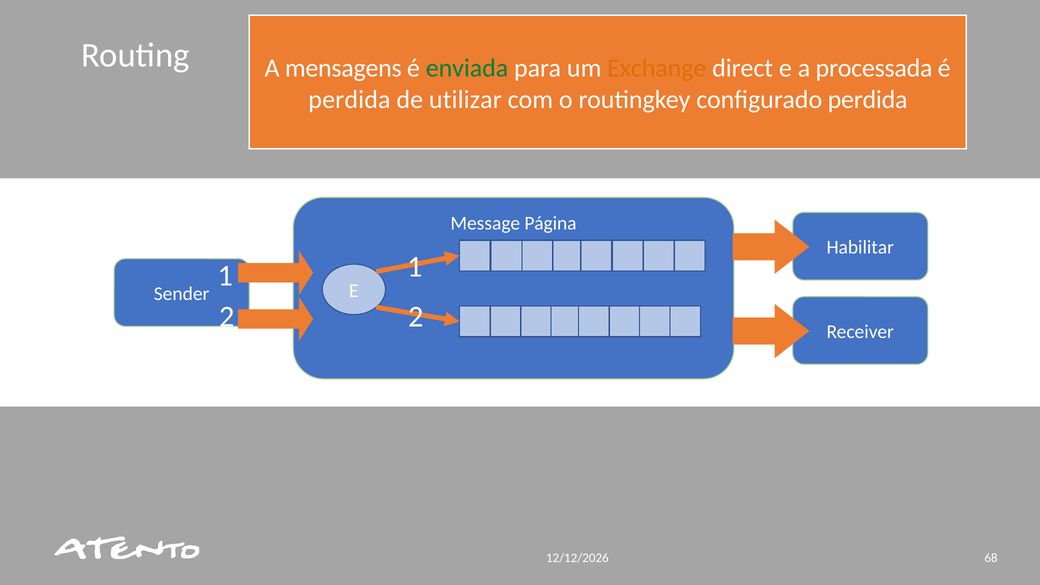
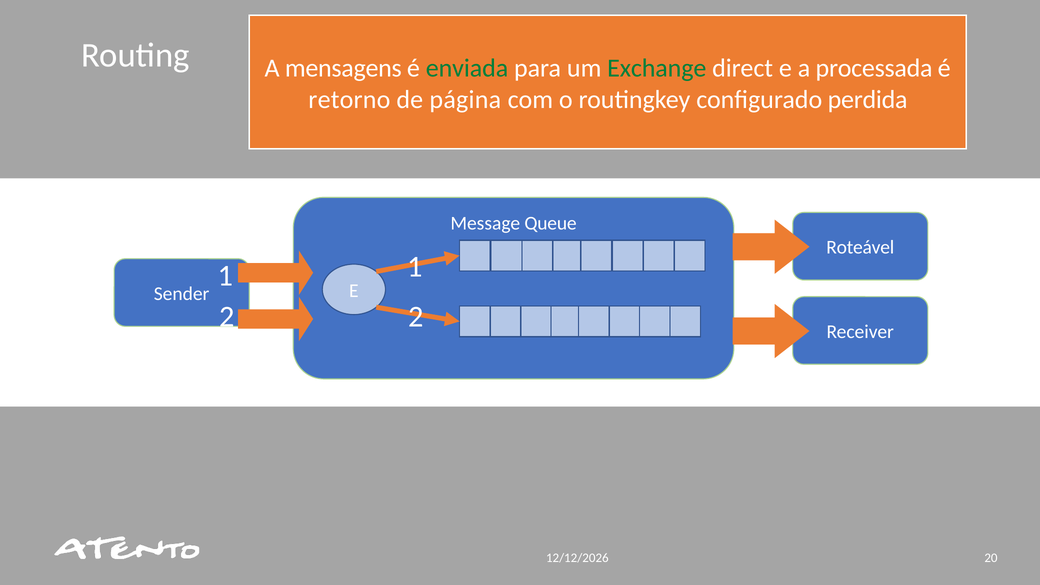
Exchange colour: orange -> green
perdida at (349, 100): perdida -> retorno
utilizar: utilizar -> página
Página: Página -> Queue
Habilitar: Habilitar -> Roteável
68: 68 -> 20
